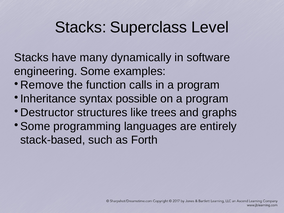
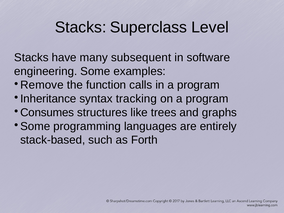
dynamically: dynamically -> subsequent
possible: possible -> tracking
Destructor: Destructor -> Consumes
